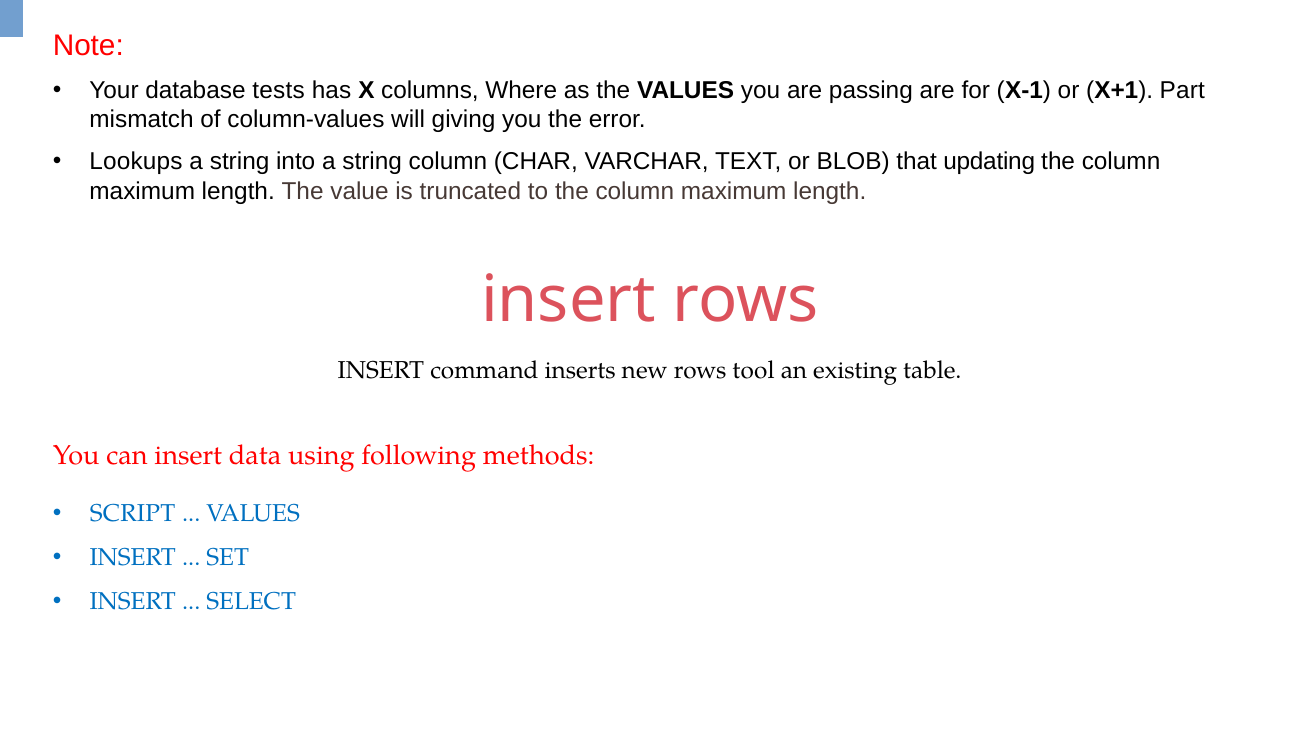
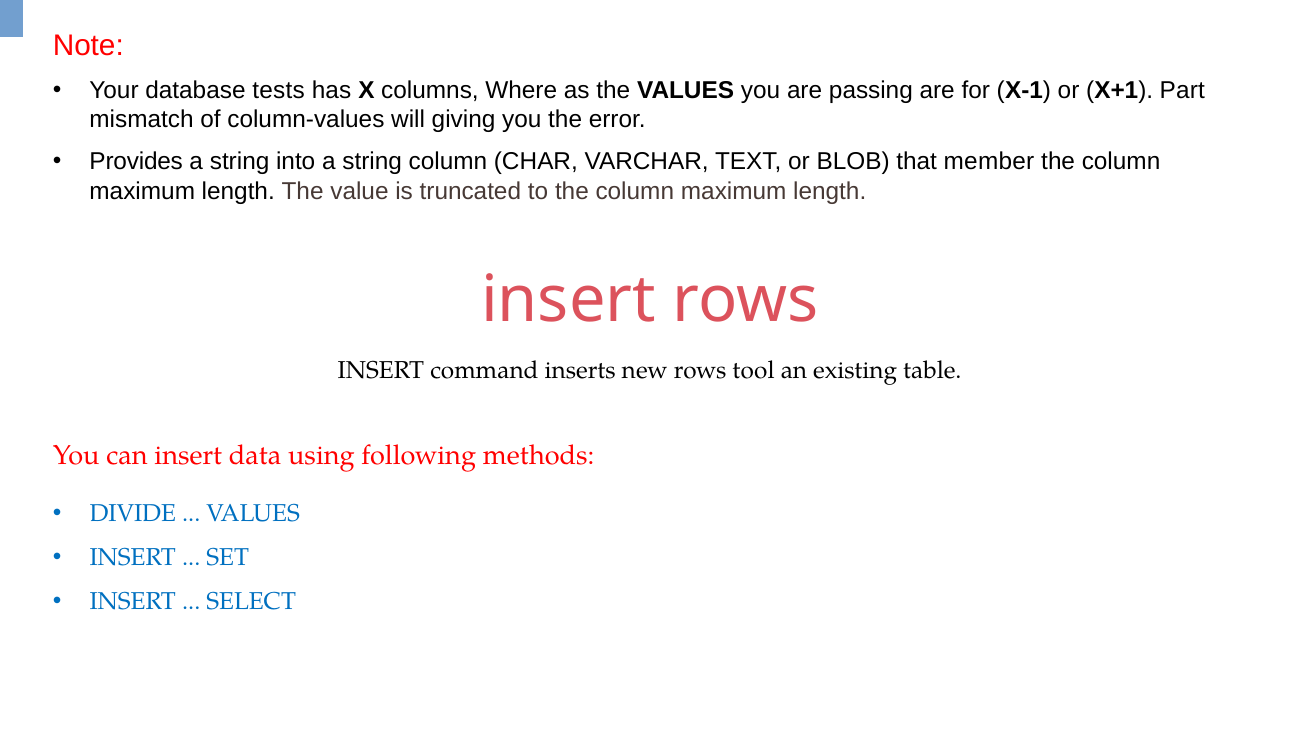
Lookups: Lookups -> Provides
updating: updating -> member
SCRIPT: SCRIPT -> DIVIDE
